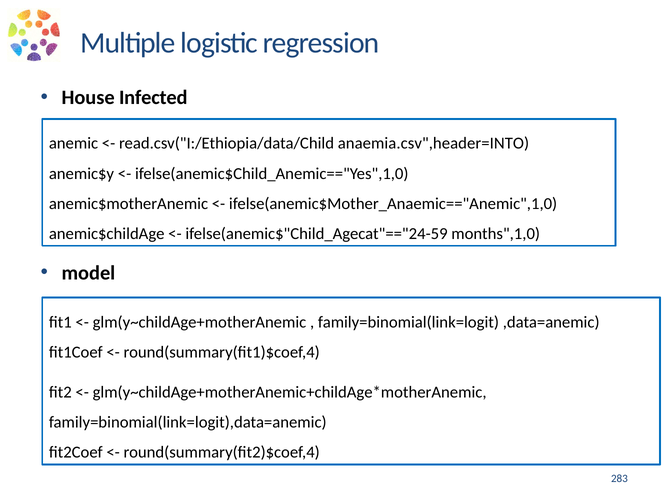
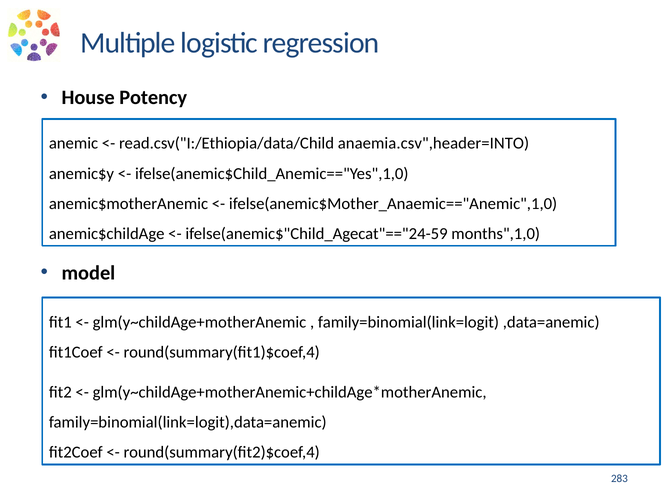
Infected: Infected -> Potency
